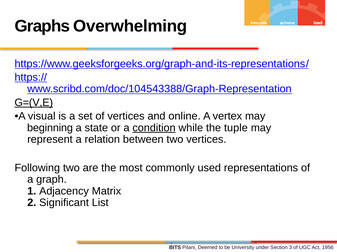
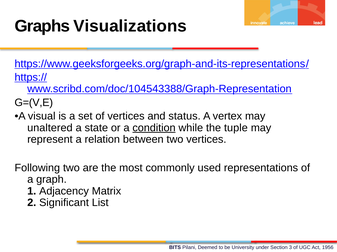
Overwhelming: Overwhelming -> Visualizations
G=(V,E underline: present -> none
online: online -> status
beginning: beginning -> unaltered
